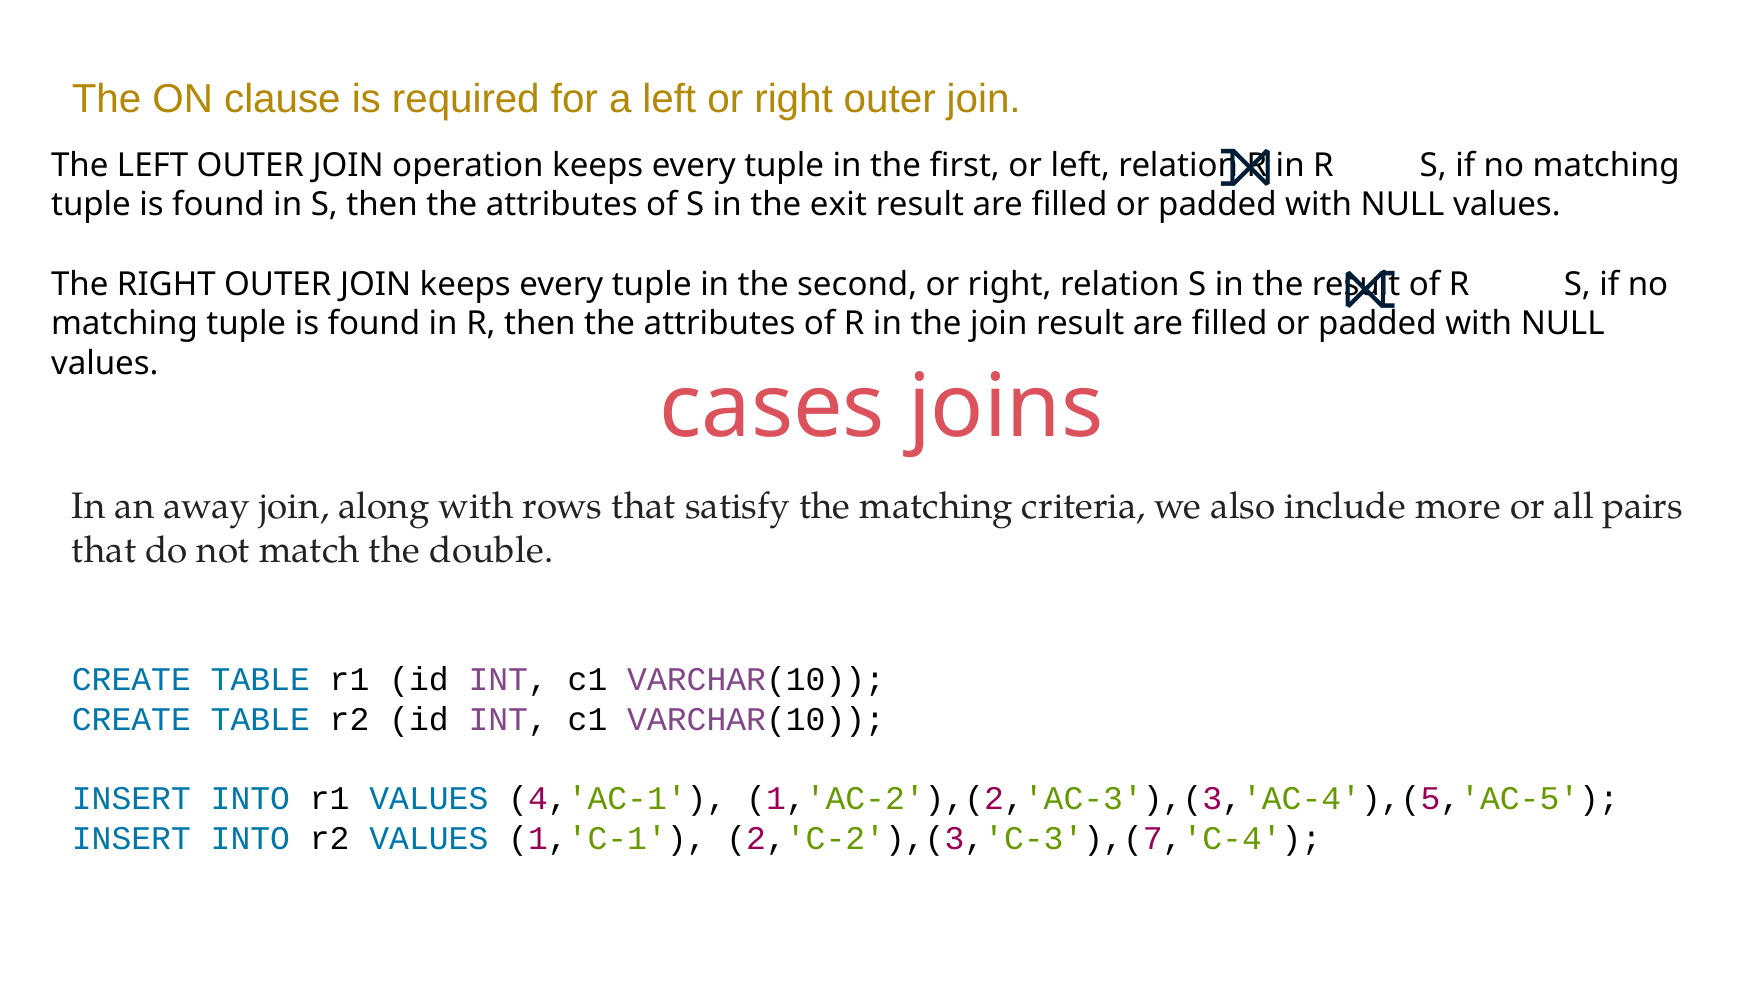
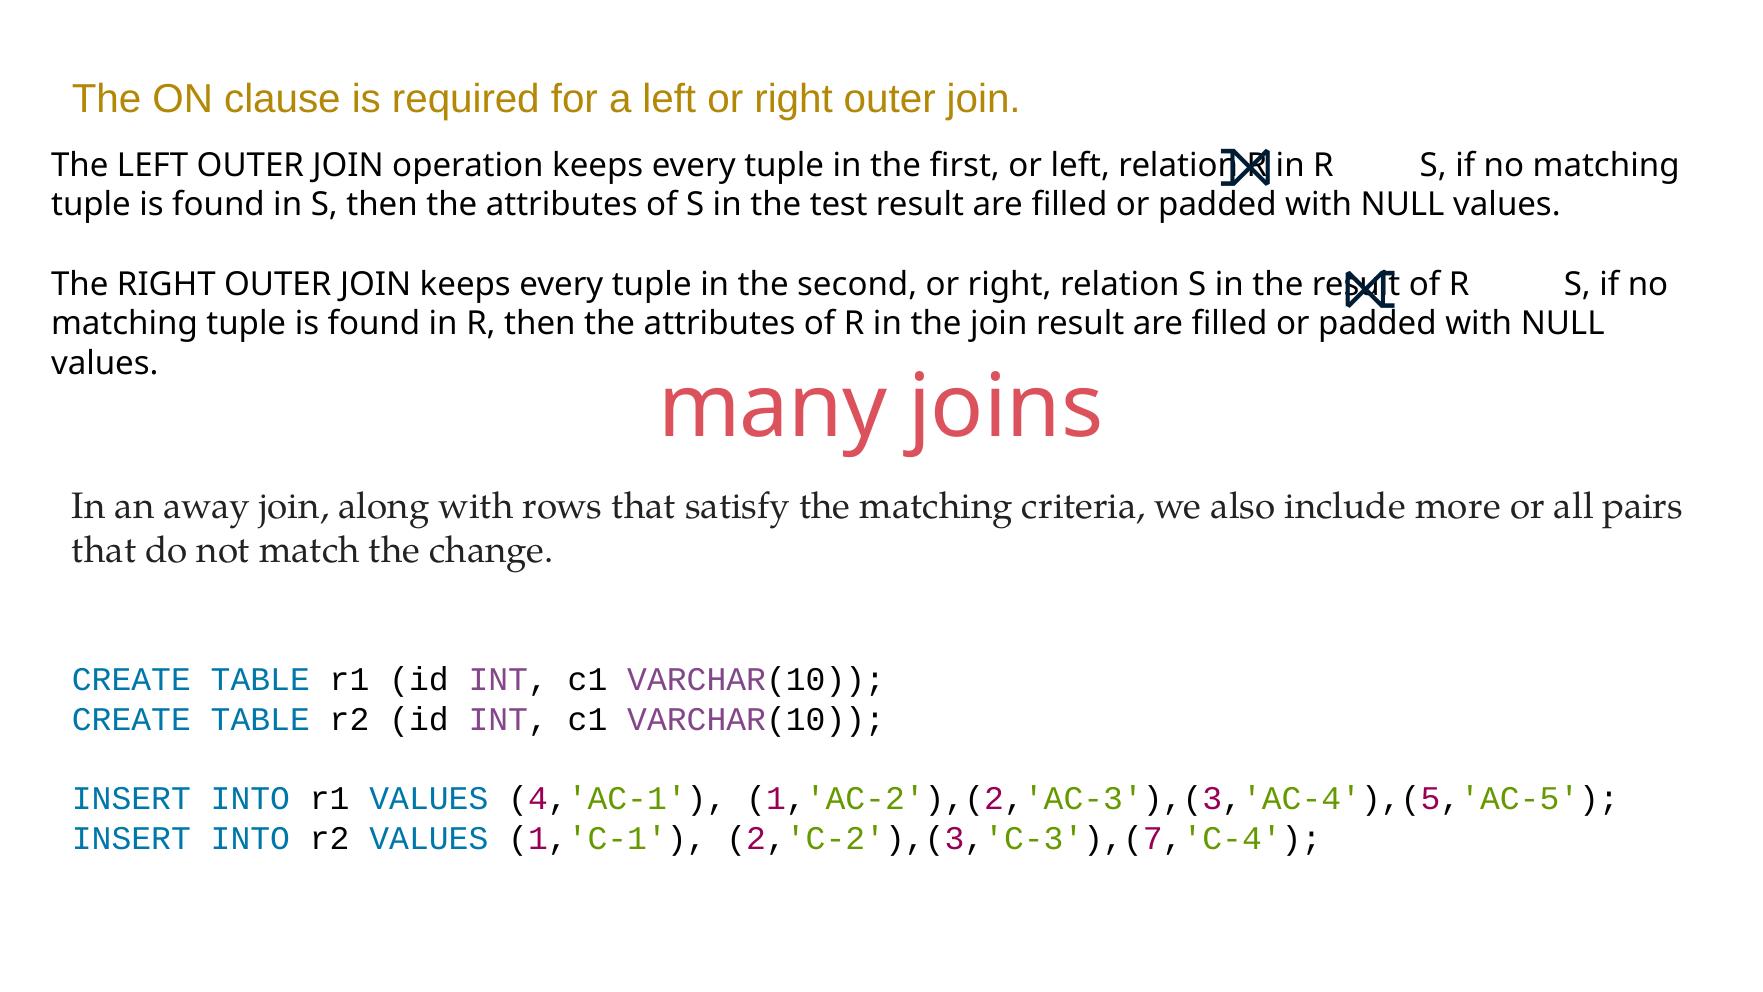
exit: exit -> test
cases: cases -> many
double: double -> change
